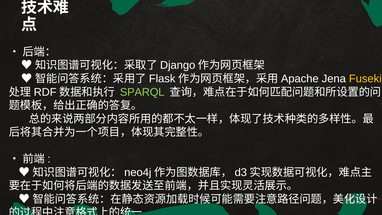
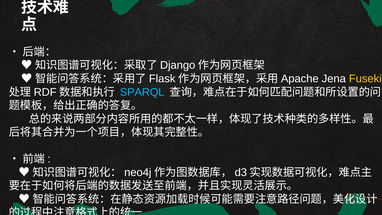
SPARQL colour: light green -> light blue
